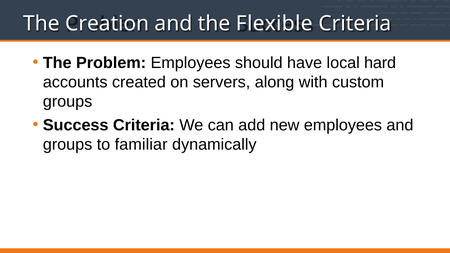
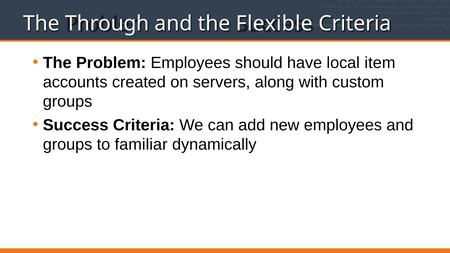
Creation: Creation -> Through
hard: hard -> item
